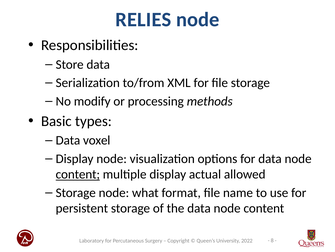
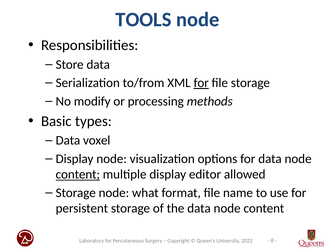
RELIES: RELIES -> TOOLS
for at (201, 83) underline: none -> present
actual: actual -> editor
